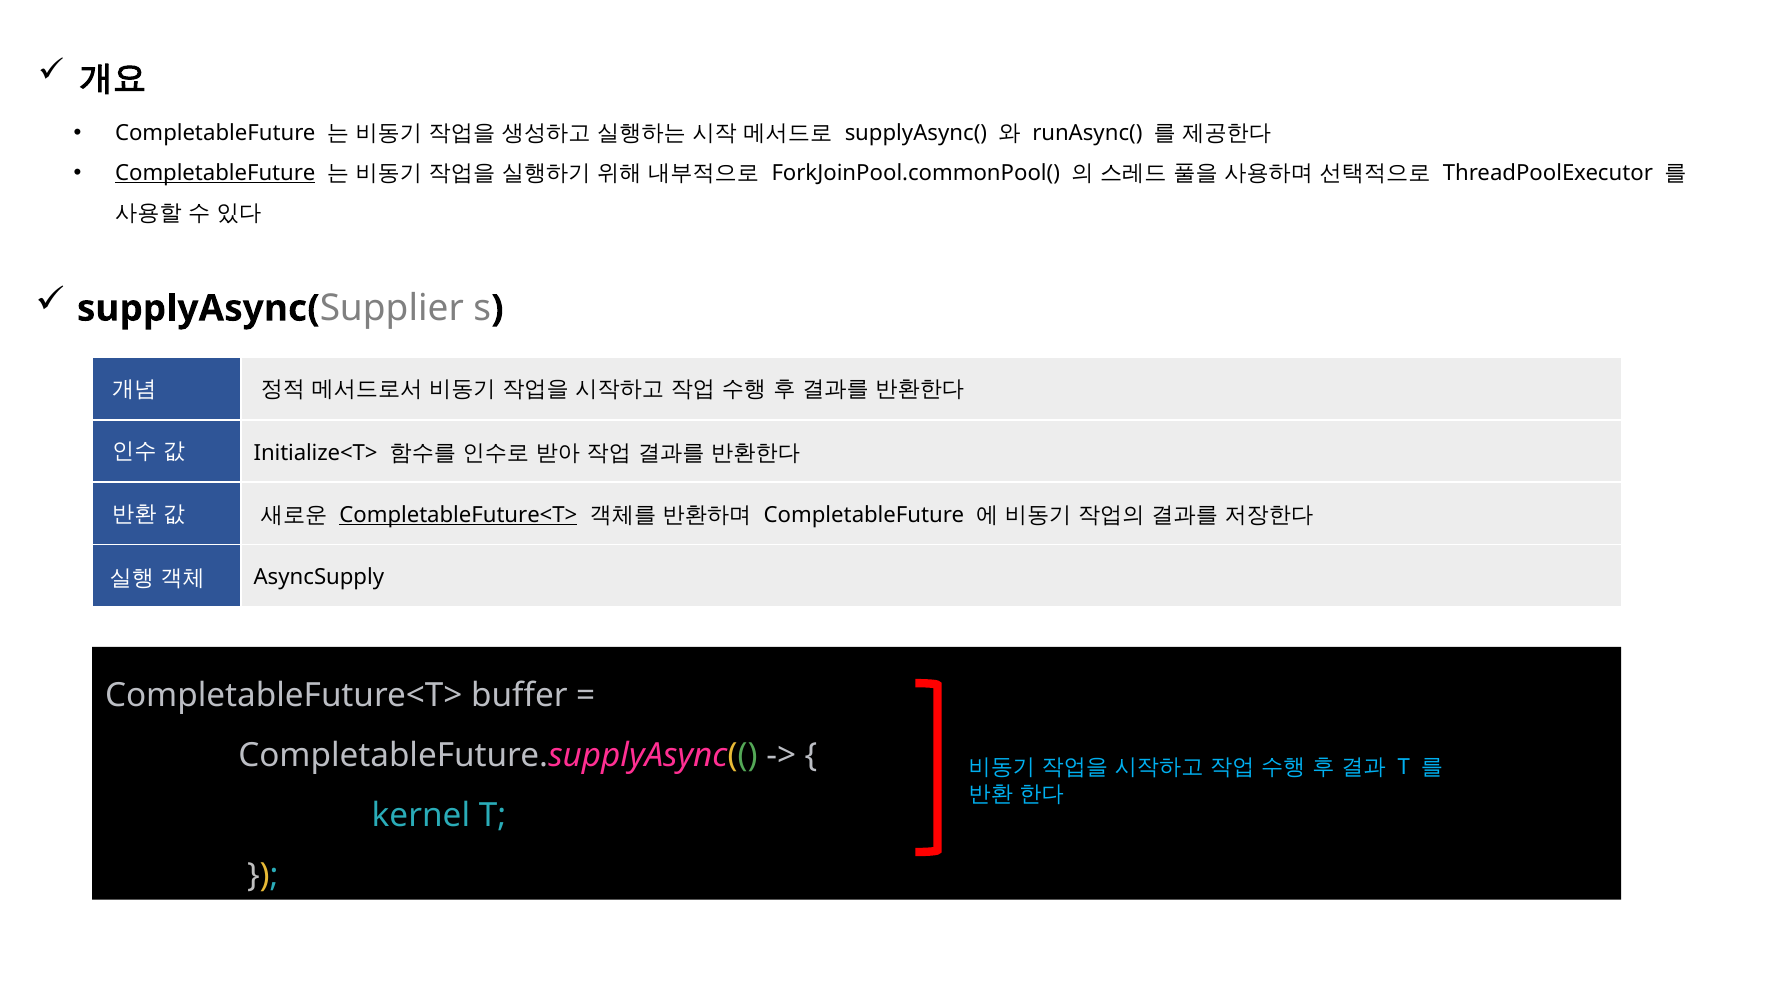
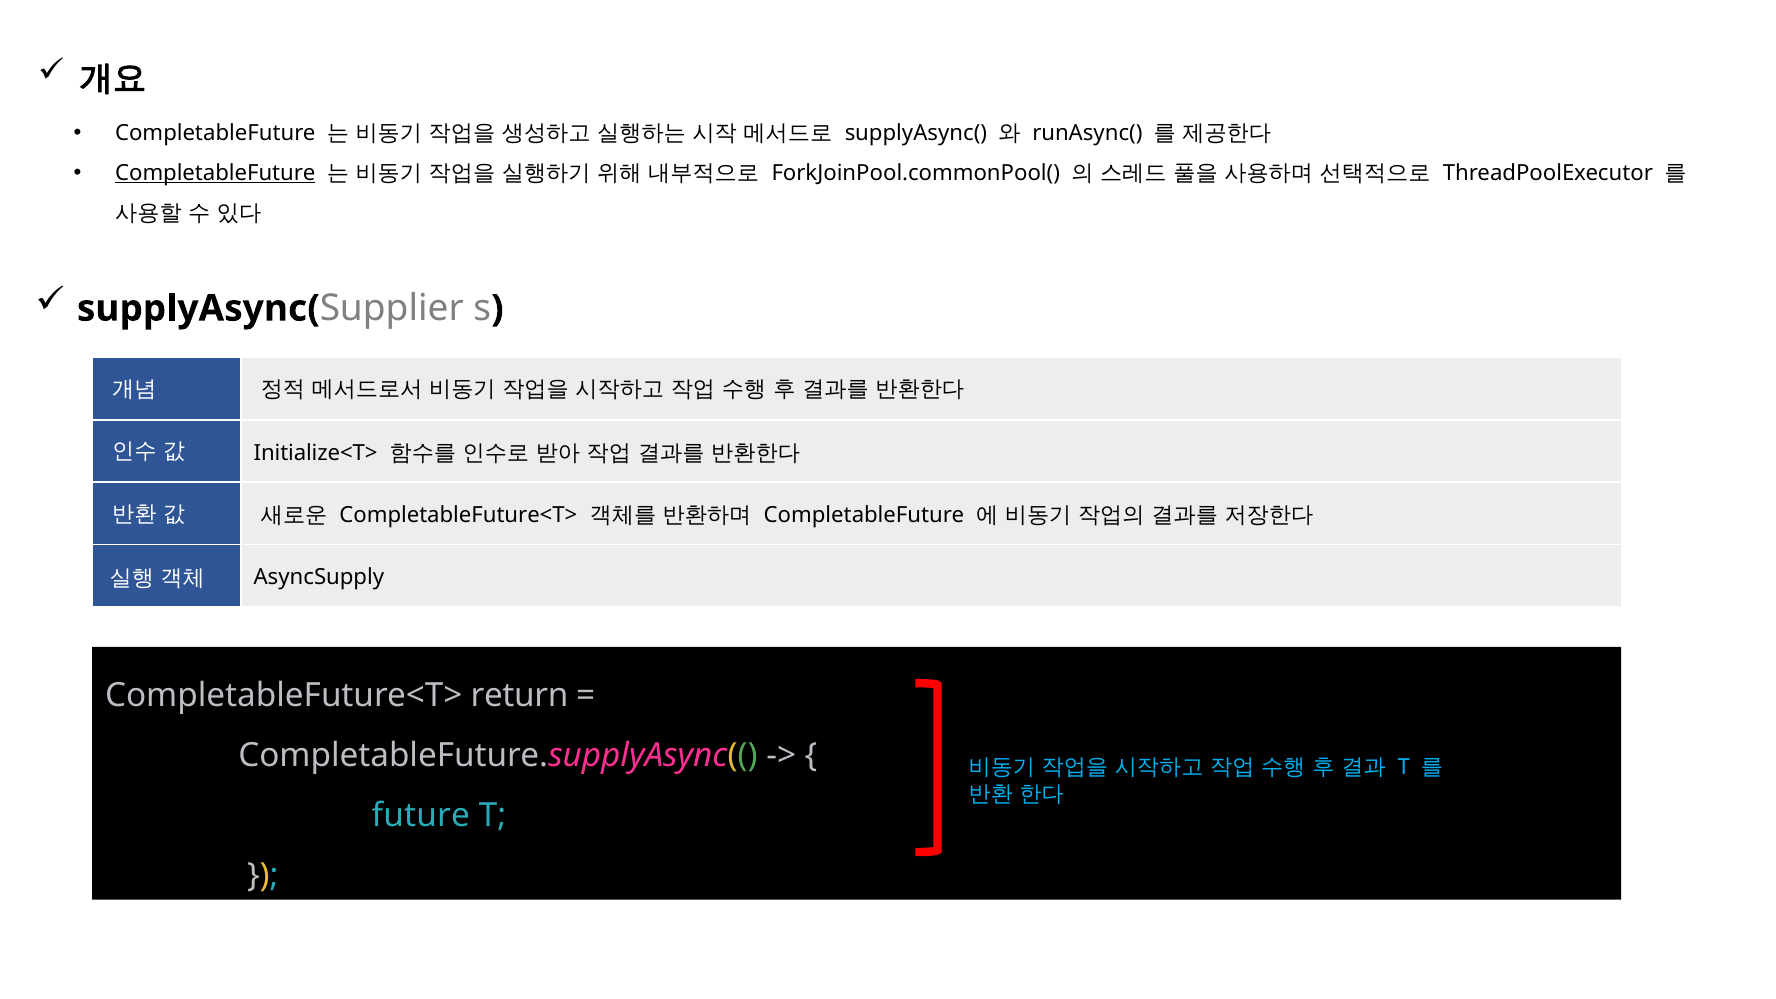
CompletableFuture<T> at (458, 515) underline: present -> none
buffer: buffer -> return
kernel: kernel -> future
